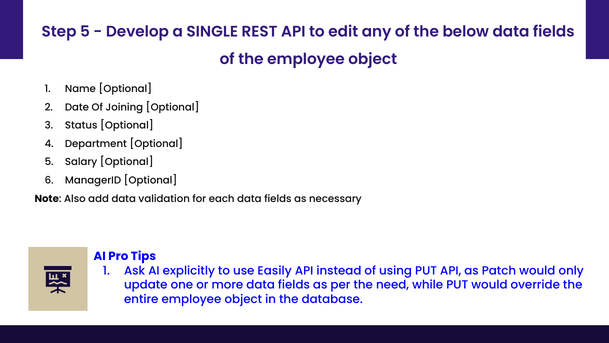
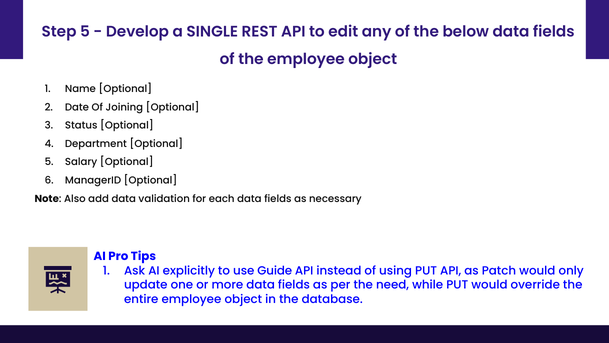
Easily: Easily -> Guide
